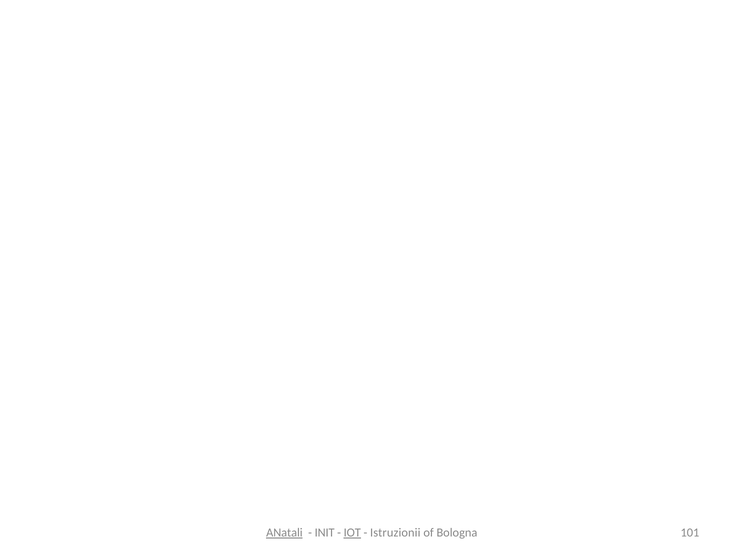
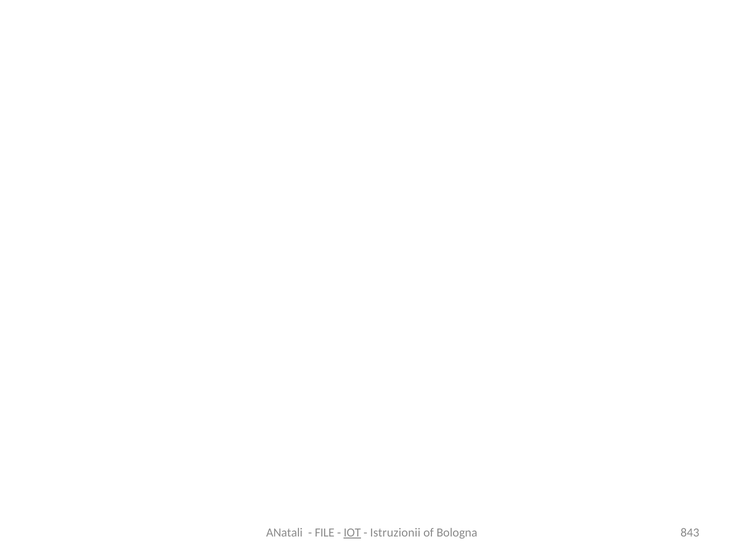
ANatali underline: present -> none
INIT: INIT -> FILE
101: 101 -> 843
